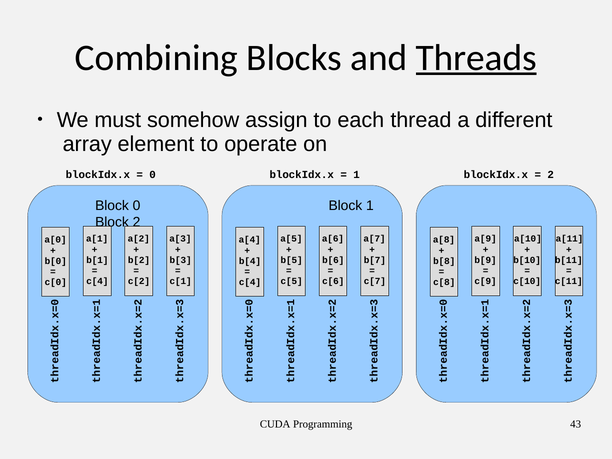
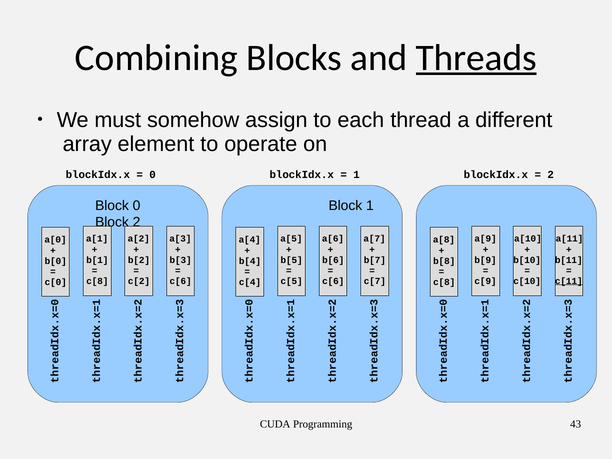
c[11 underline: none -> present
c[4 at (97, 281): c[4 -> c[8
c[1 at (181, 281): c[1 -> c[6
